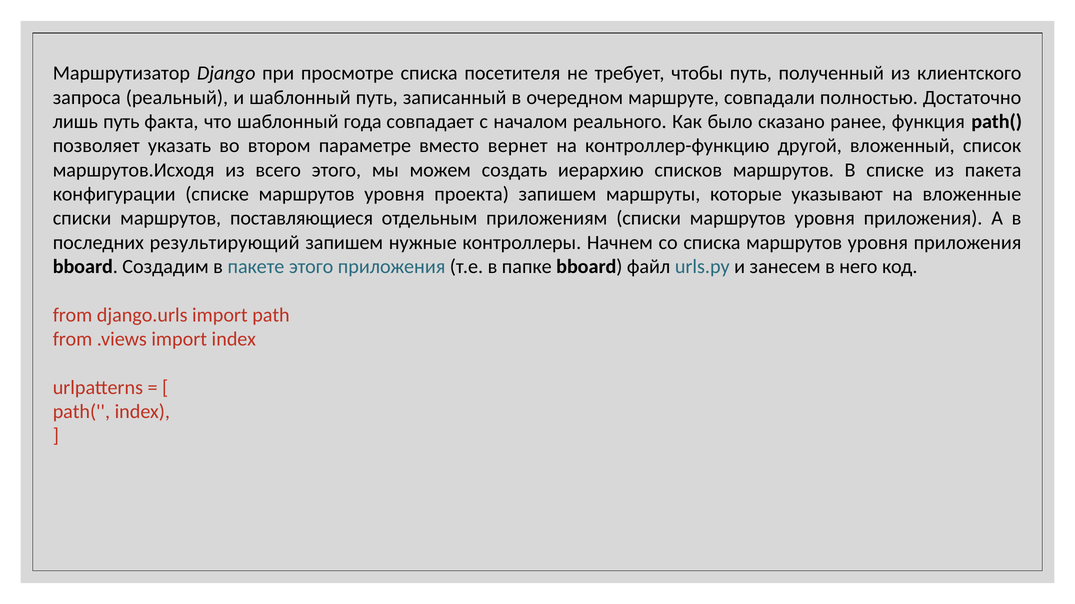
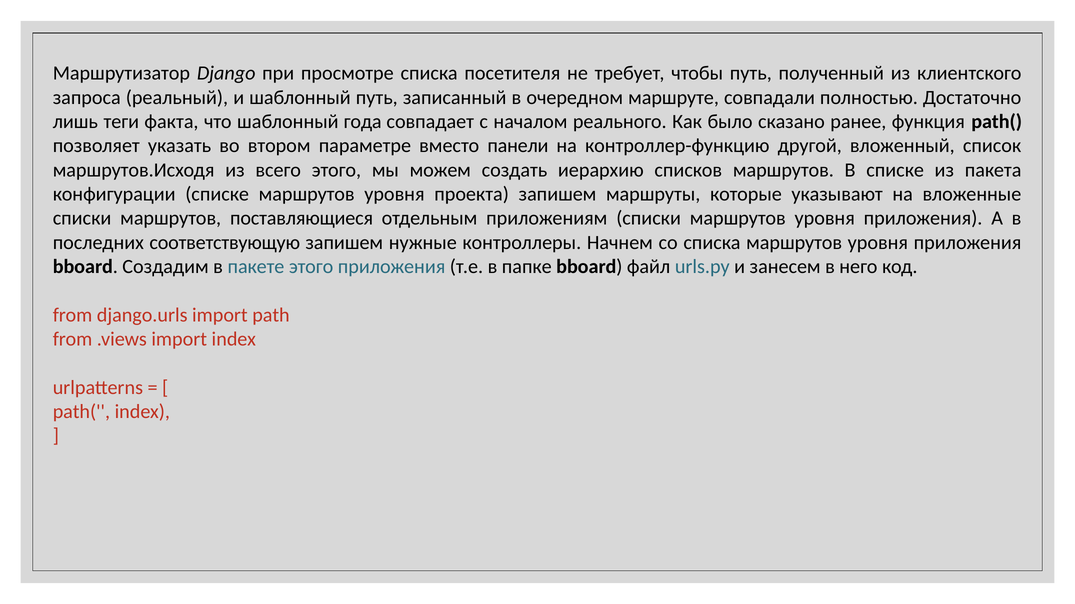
лишь путь: путь -> теги
вернет: вернет -> панели
результирующий: результирующий -> соответствующую
